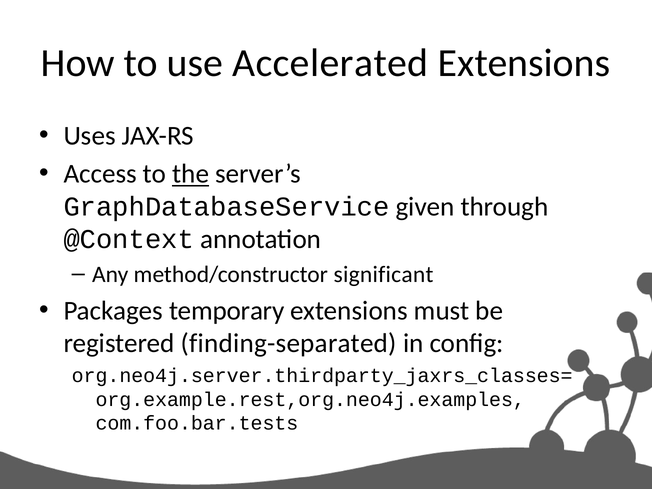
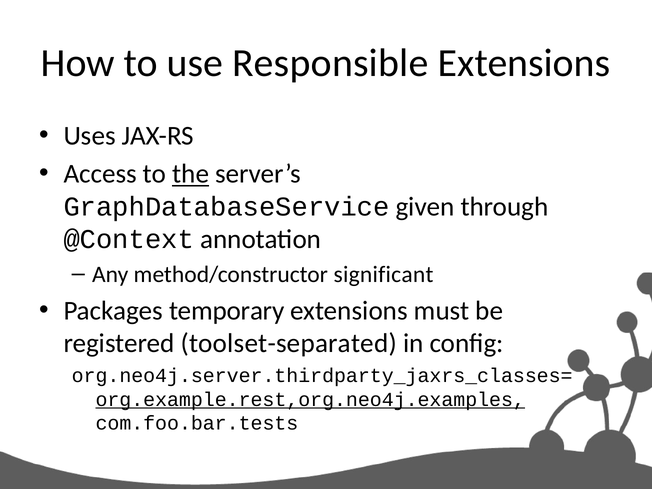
Accelerated: Accelerated -> Responsible
finding-separated: finding-separated -> toolset-separated
org.example.rest,org.neo4j.examples underline: none -> present
